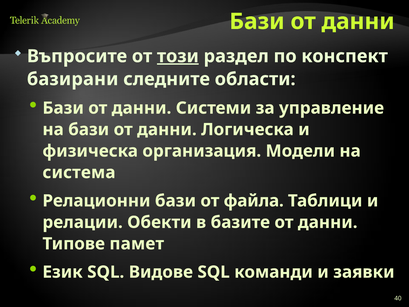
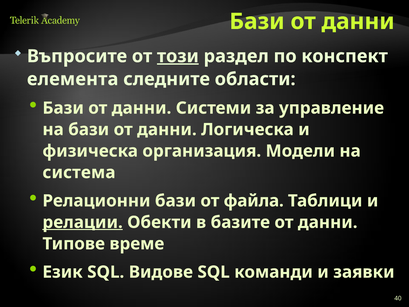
базирани: базирани -> елемента
релации underline: none -> present
памет: памет -> време
